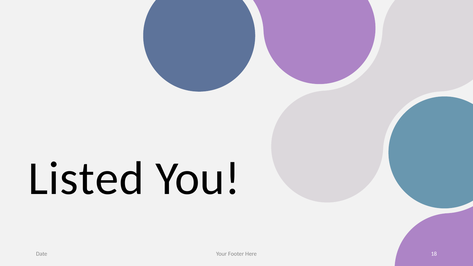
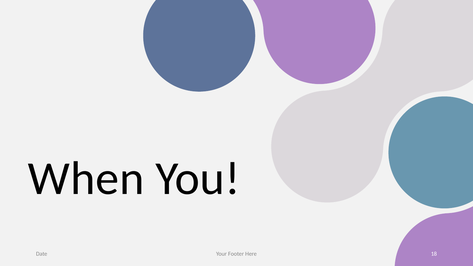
Listed: Listed -> When
